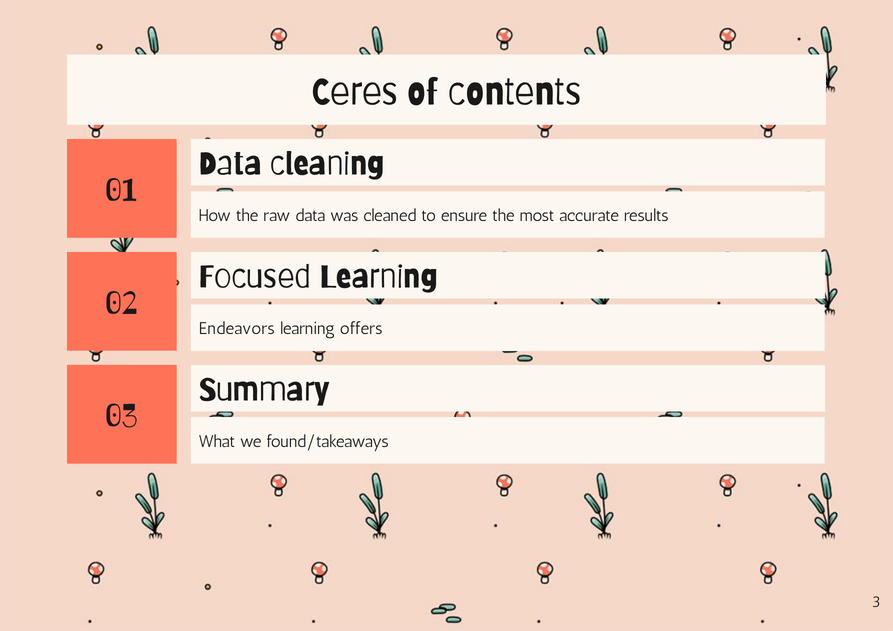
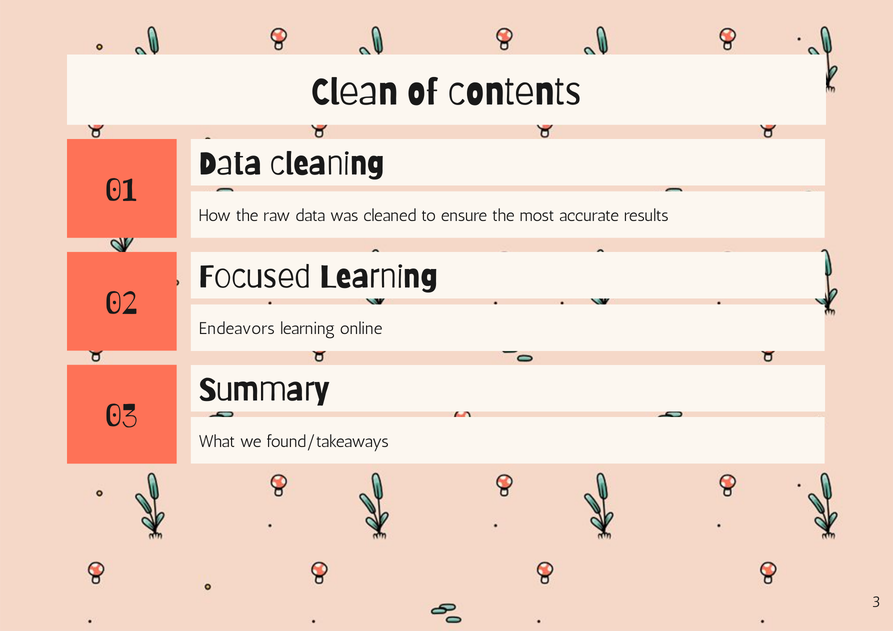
Ceres: Ceres -> Clean
offers: offers -> online
